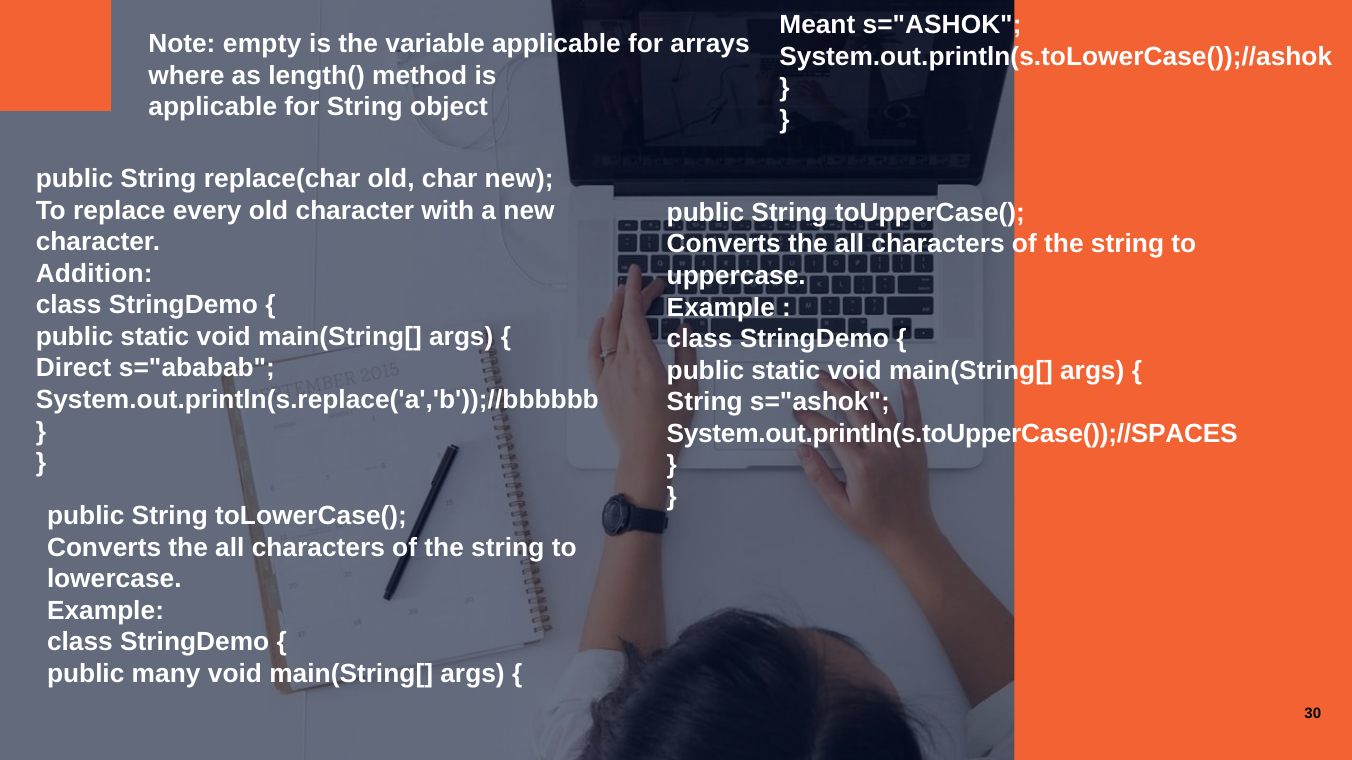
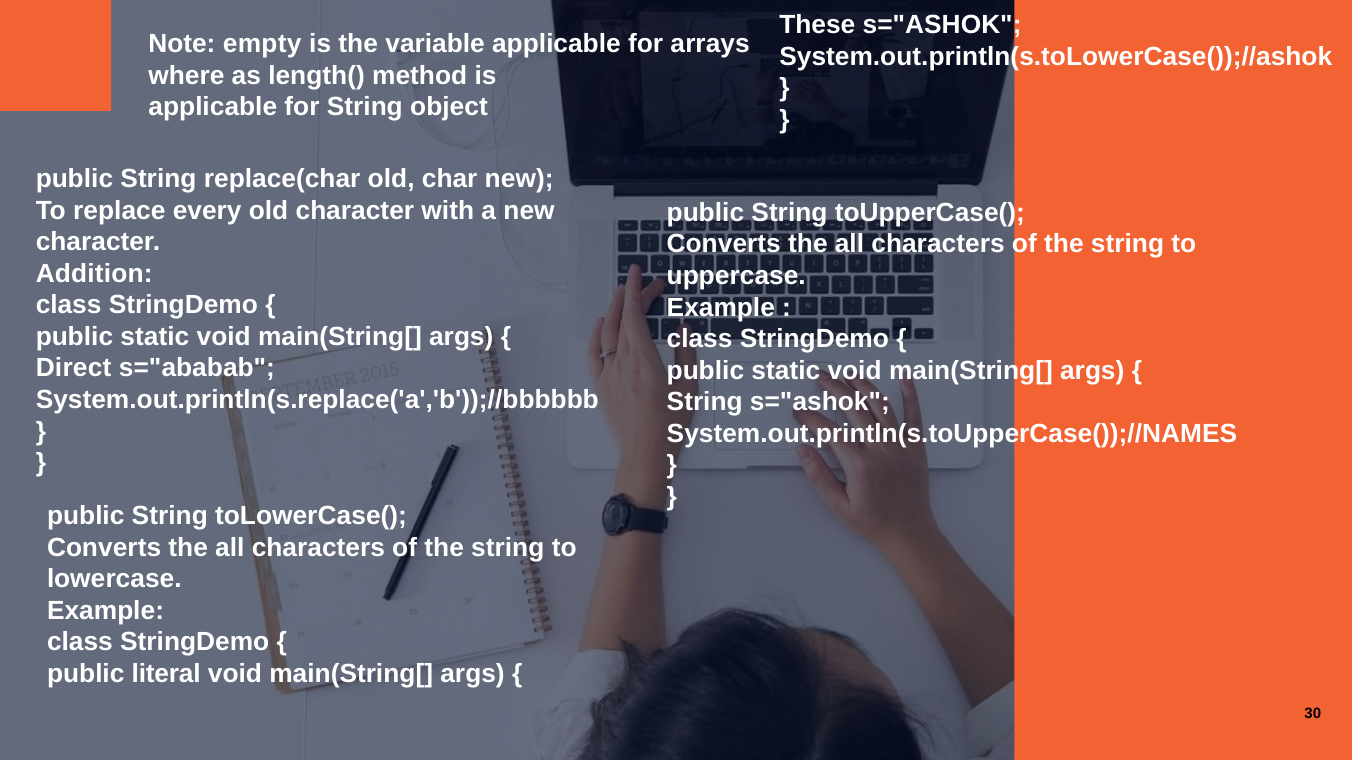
Meant: Meant -> These
System.out.println(s.toUpperCase());//SPACES: System.out.println(s.toUpperCase());//SPACES -> System.out.println(s.toUpperCase());//NAMES
many: many -> literal
